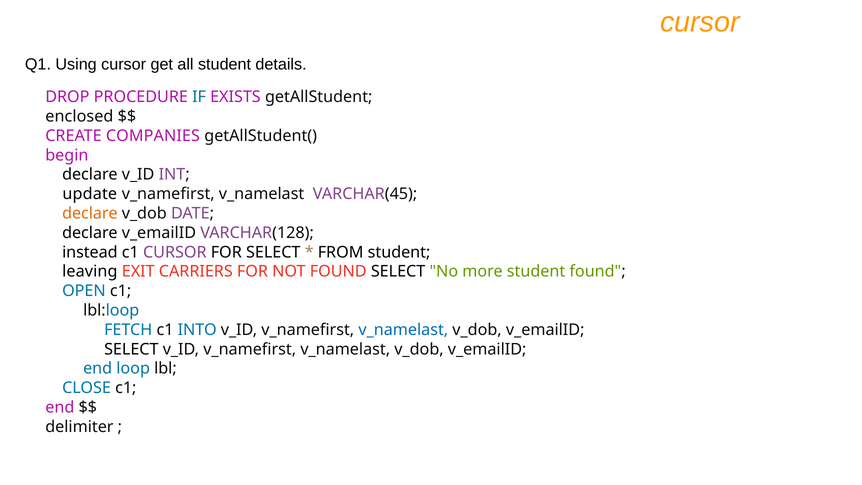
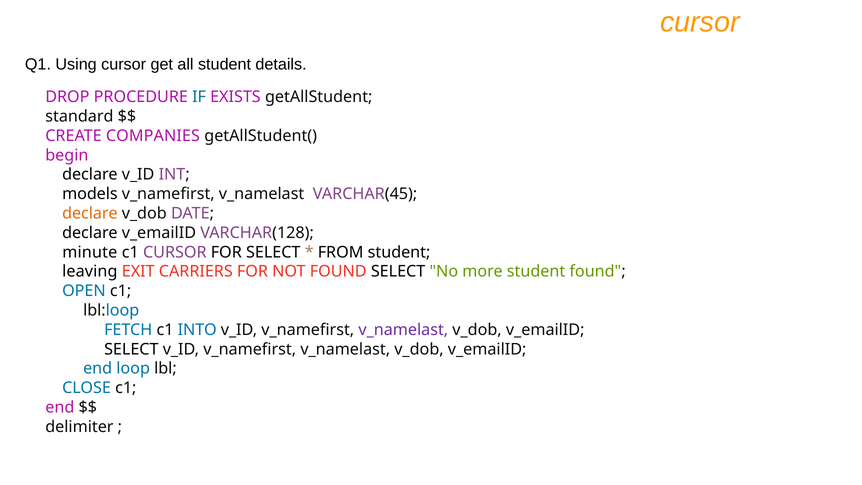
enclosed: enclosed -> standard
update: update -> models
instead: instead -> minute
v_namelast at (403, 330) colour: blue -> purple
